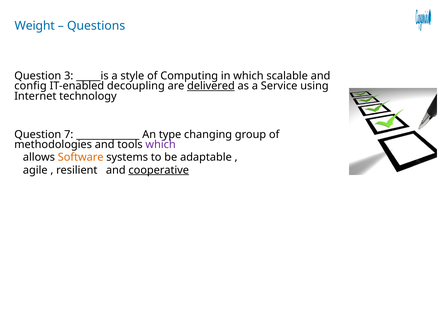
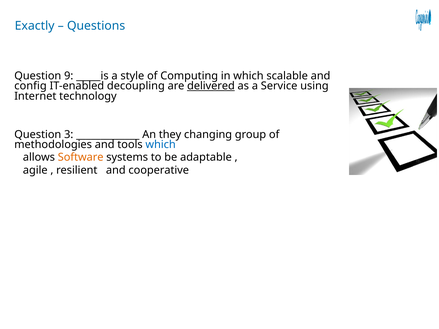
Weight: Weight -> Exactly
3: 3 -> 9
7: 7 -> 3
type: type -> they
which at (161, 145) colour: purple -> blue
cooperative underline: present -> none
